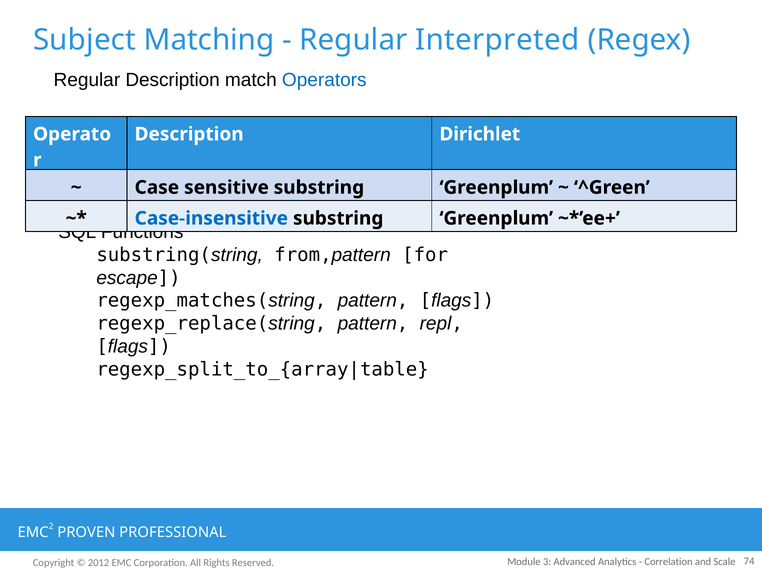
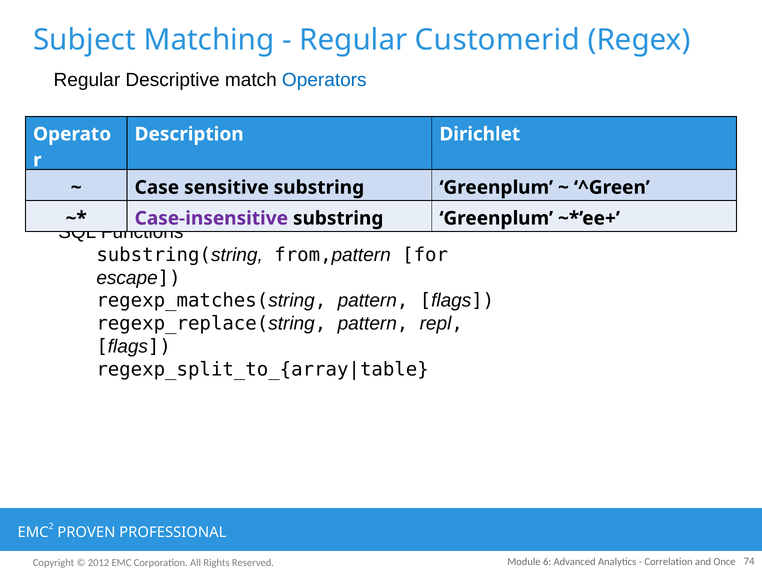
Interpreted: Interpreted -> Customerid
Regular Description: Description -> Descriptive
Case-insensitive colour: blue -> purple
3: 3 -> 6
Scale: Scale -> Once
